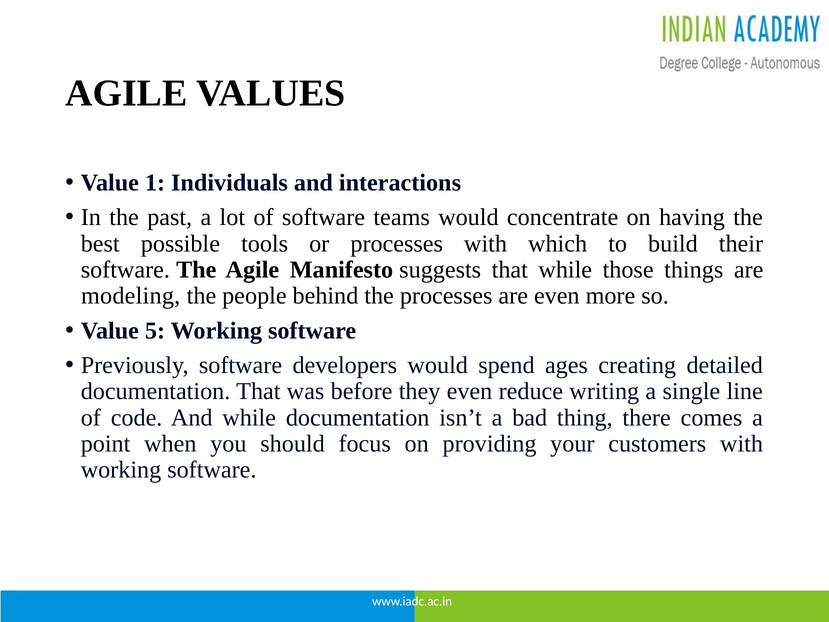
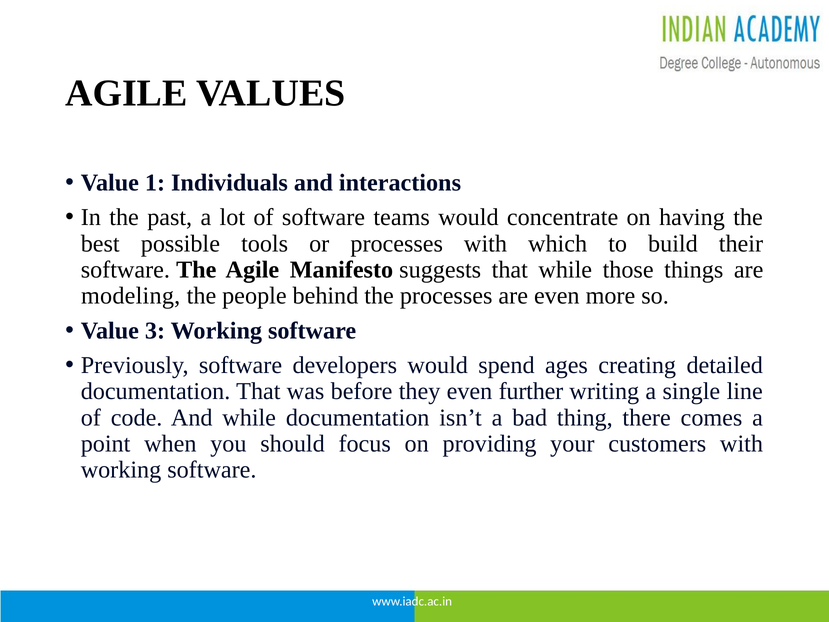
5: 5 -> 3
reduce: reduce -> further
